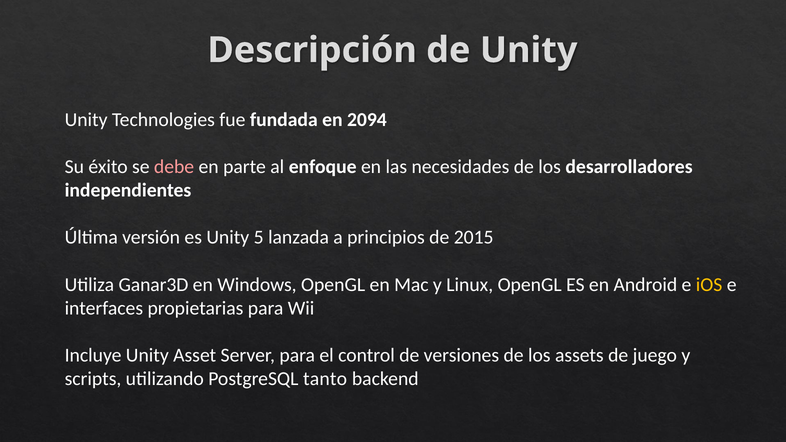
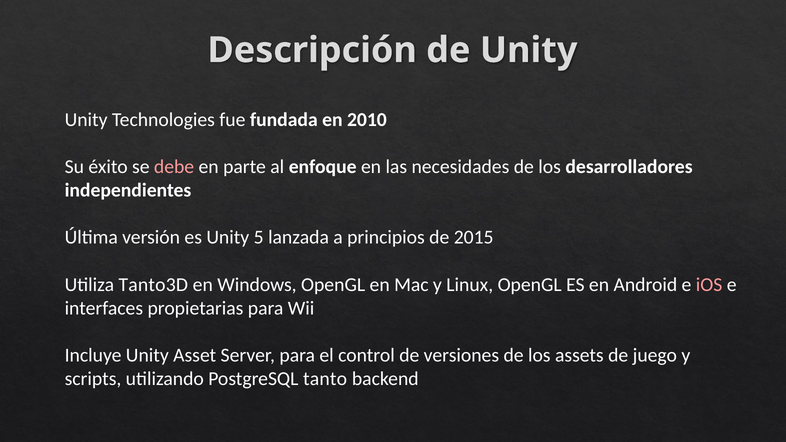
2094: 2094 -> 2010
Ganar3D: Ganar3D -> Tanto3D
iOS colour: yellow -> pink
